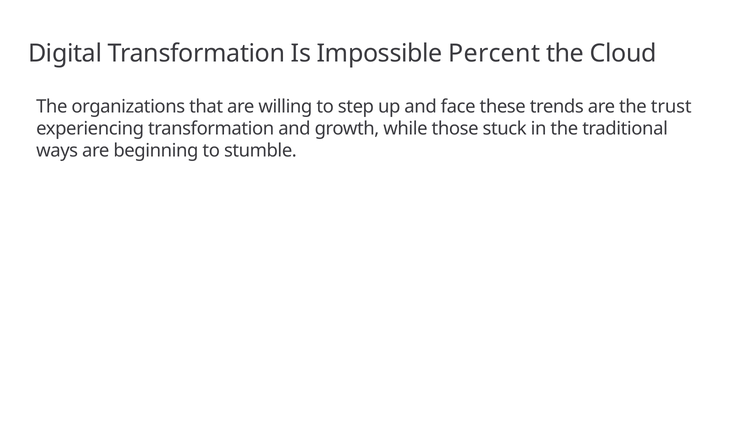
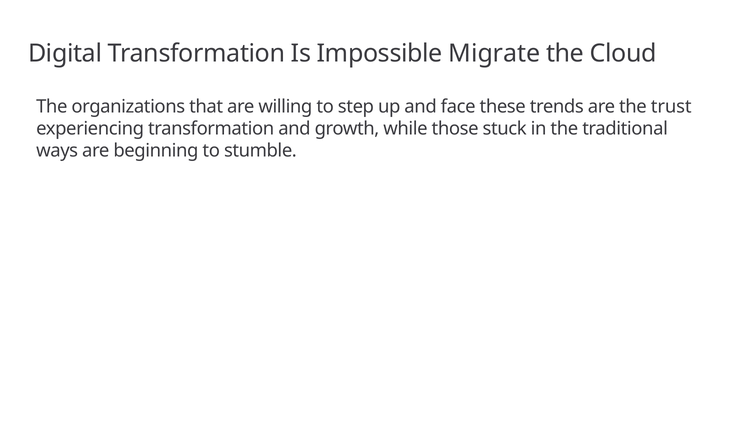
Percent: Percent -> Migrate
